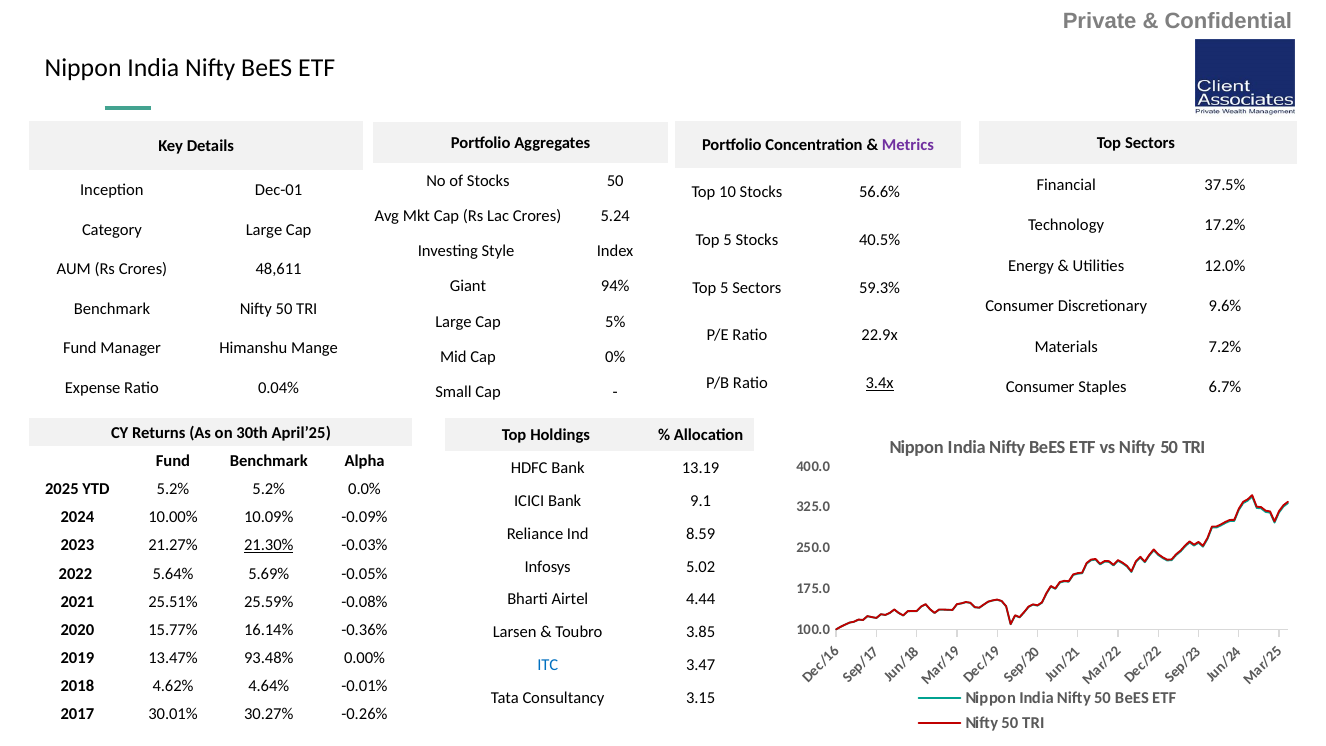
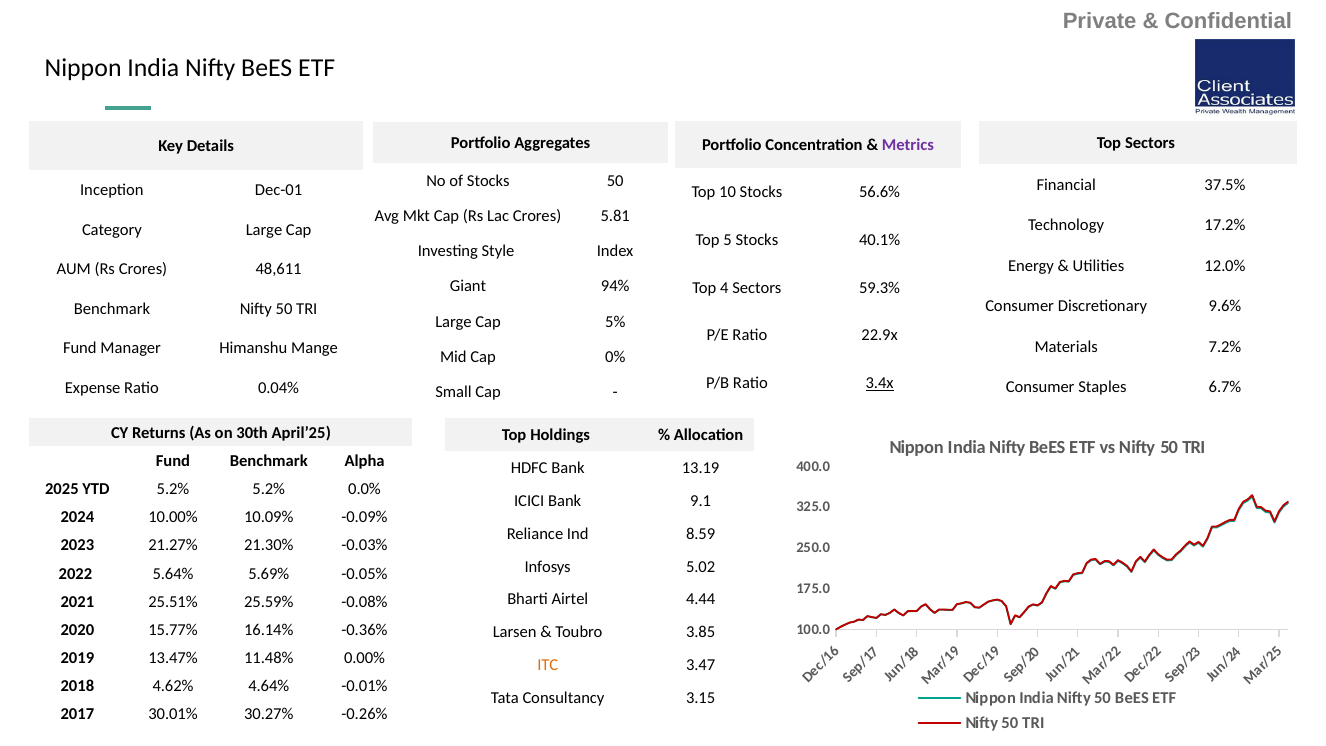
5.24: 5.24 -> 5.81
40.5%: 40.5% -> 40.1%
5 at (724, 288): 5 -> 4
21.30% underline: present -> none
93.48%: 93.48% -> 11.48%
ITC colour: blue -> orange
